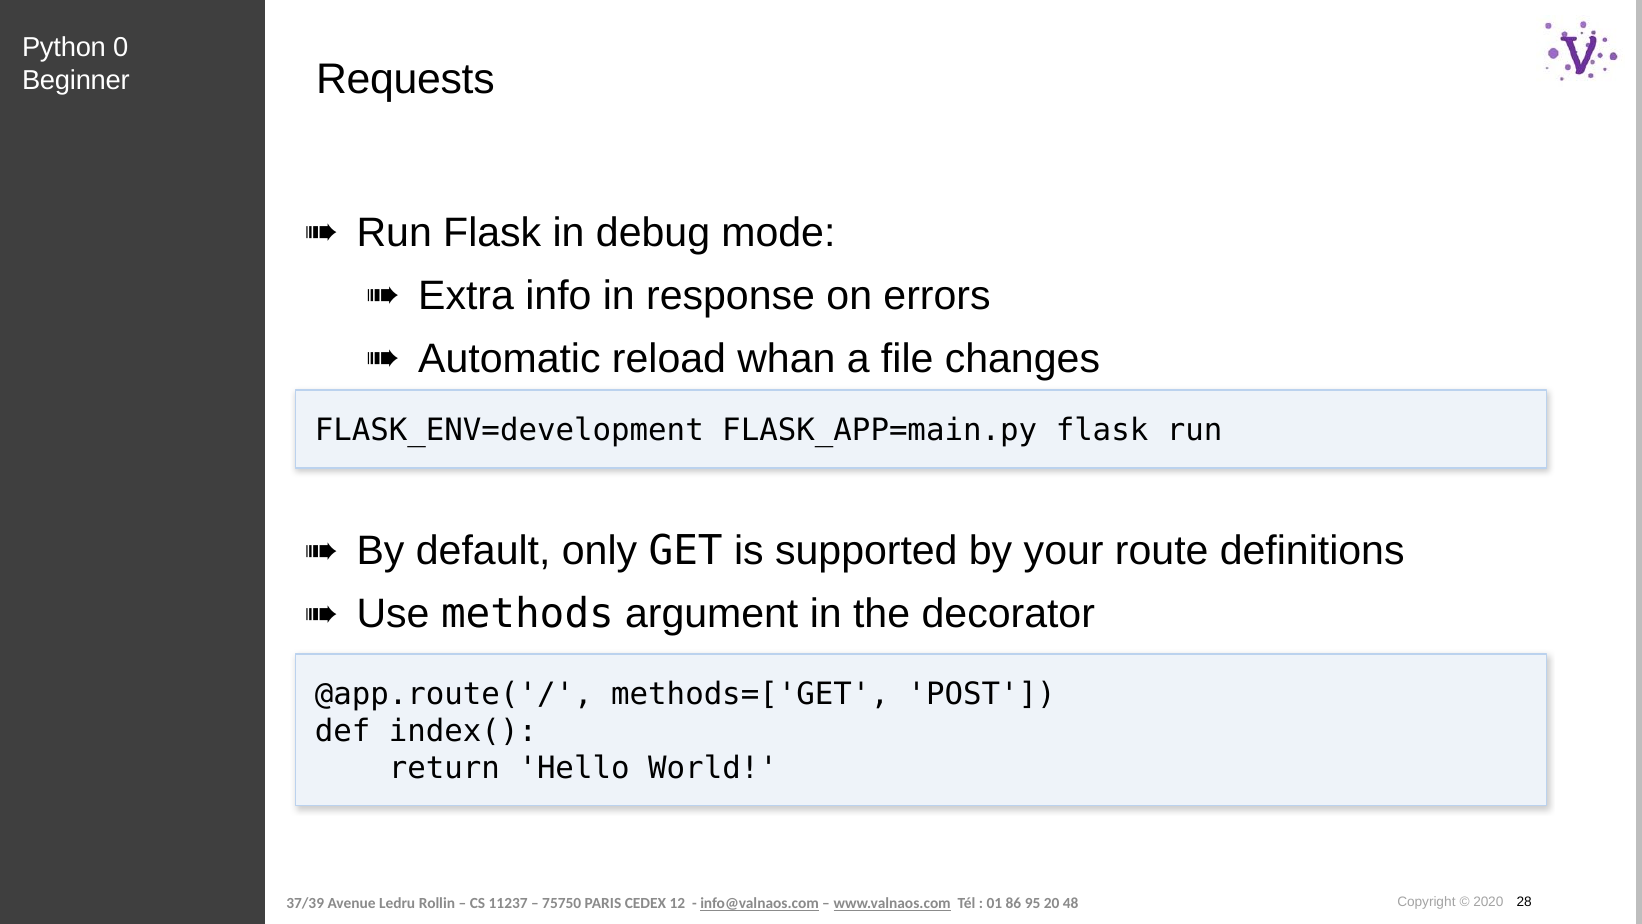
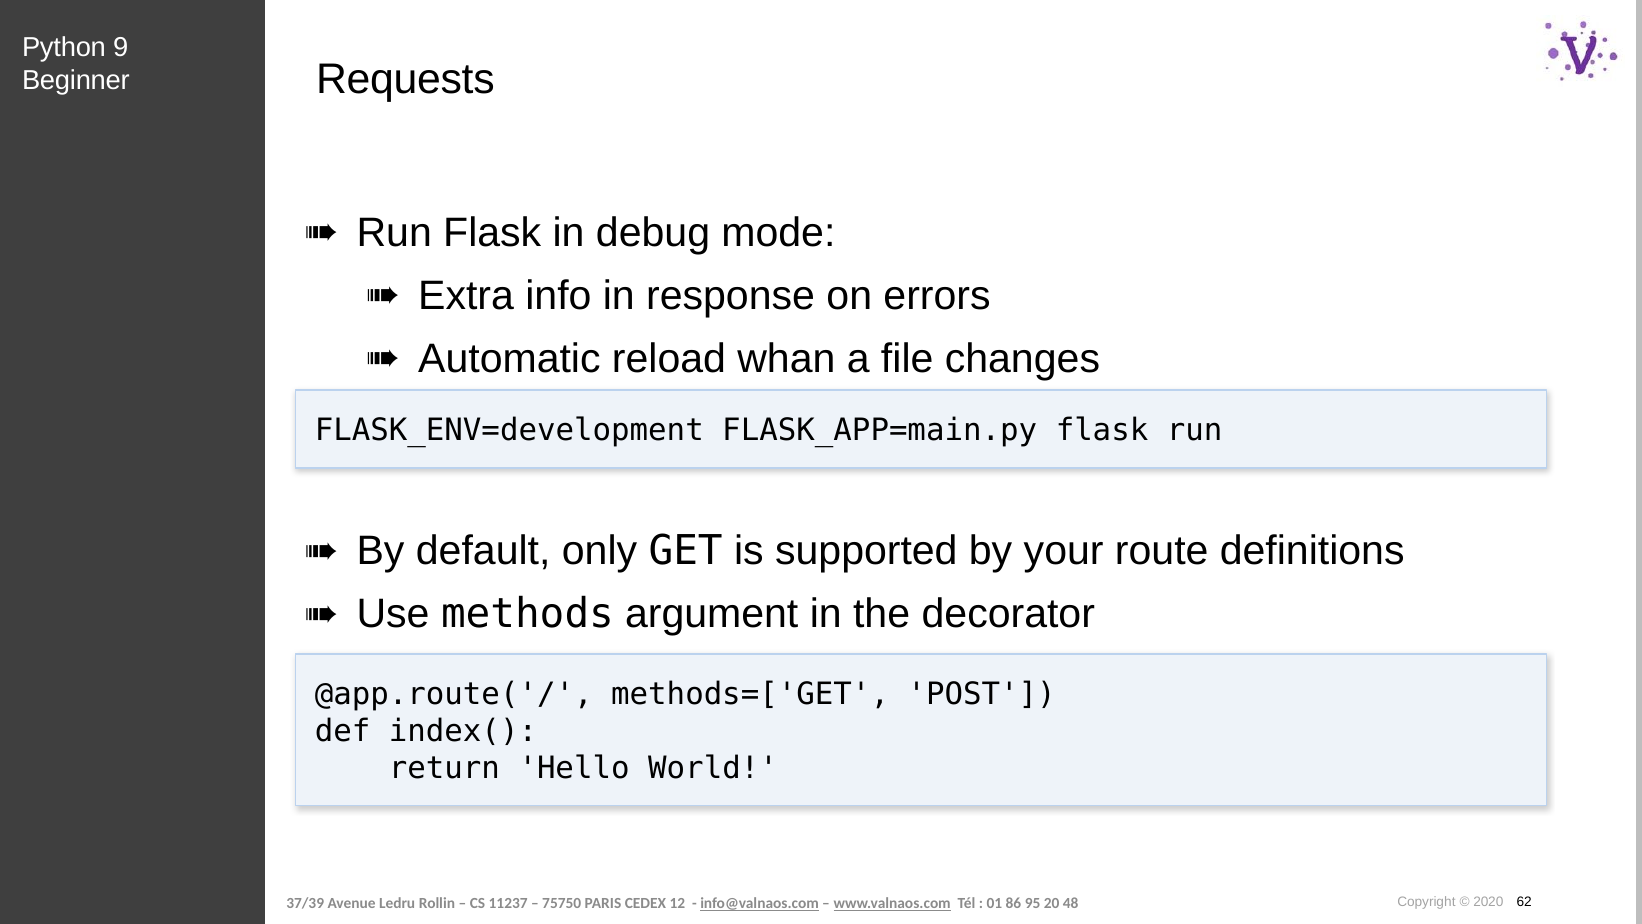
0: 0 -> 9
28: 28 -> 62
